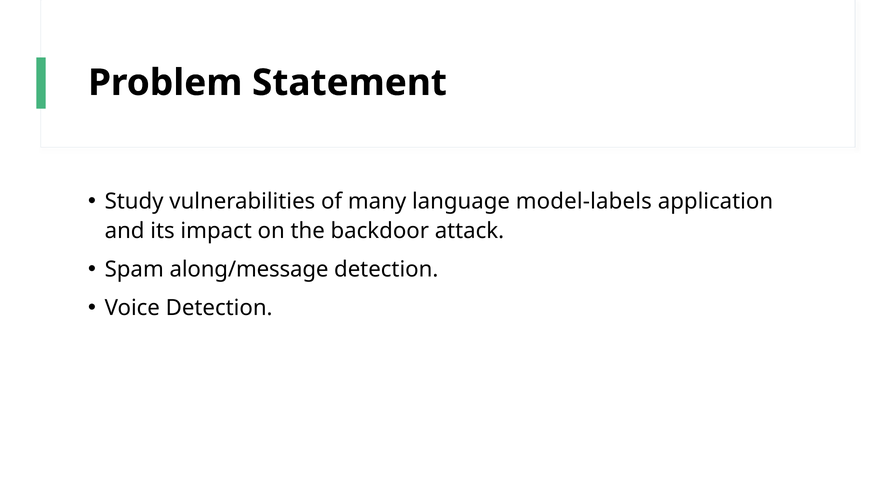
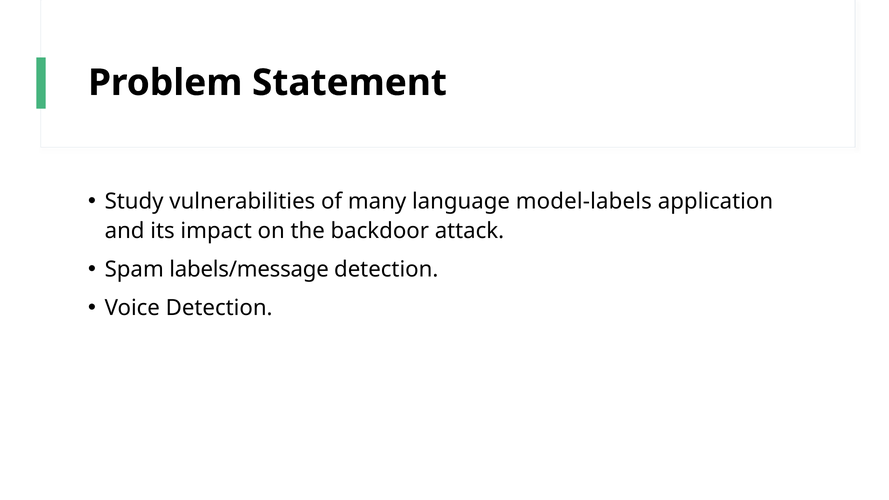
along/message: along/message -> labels/message
